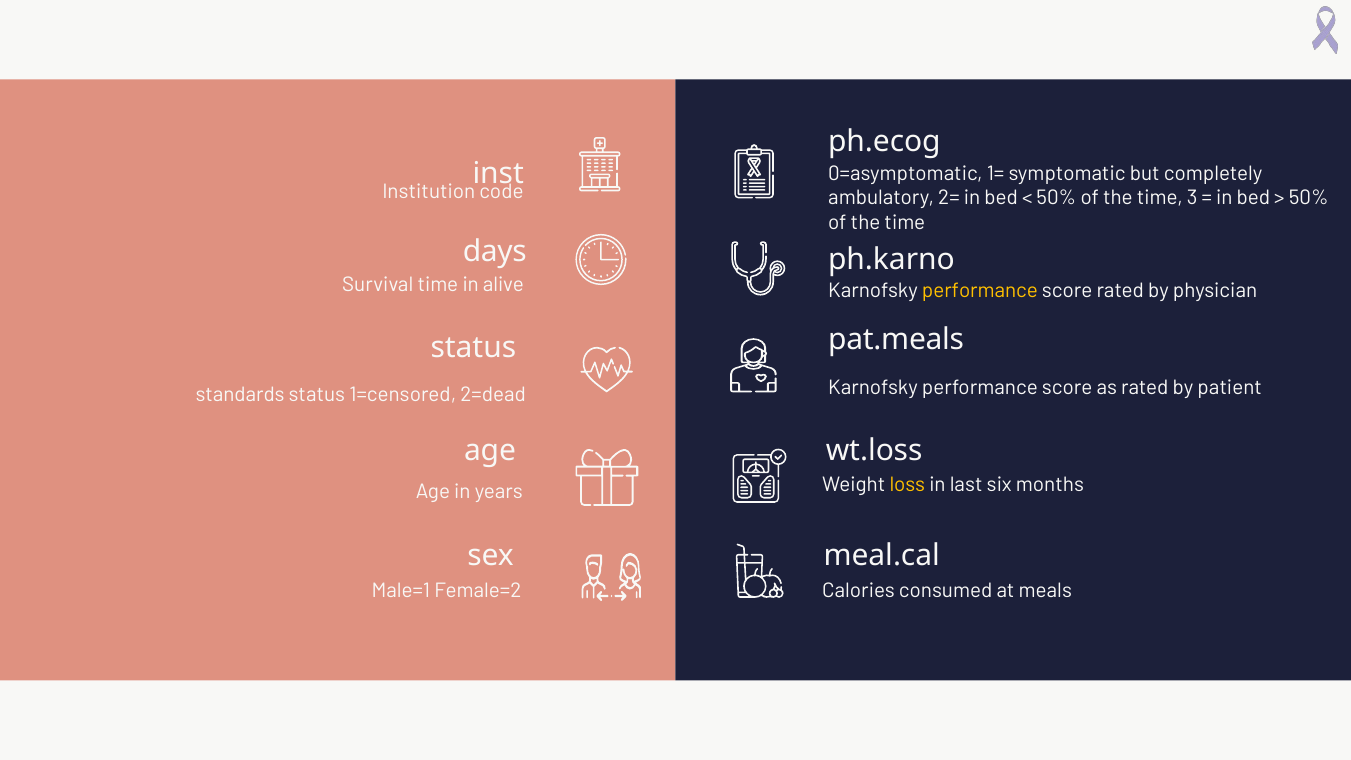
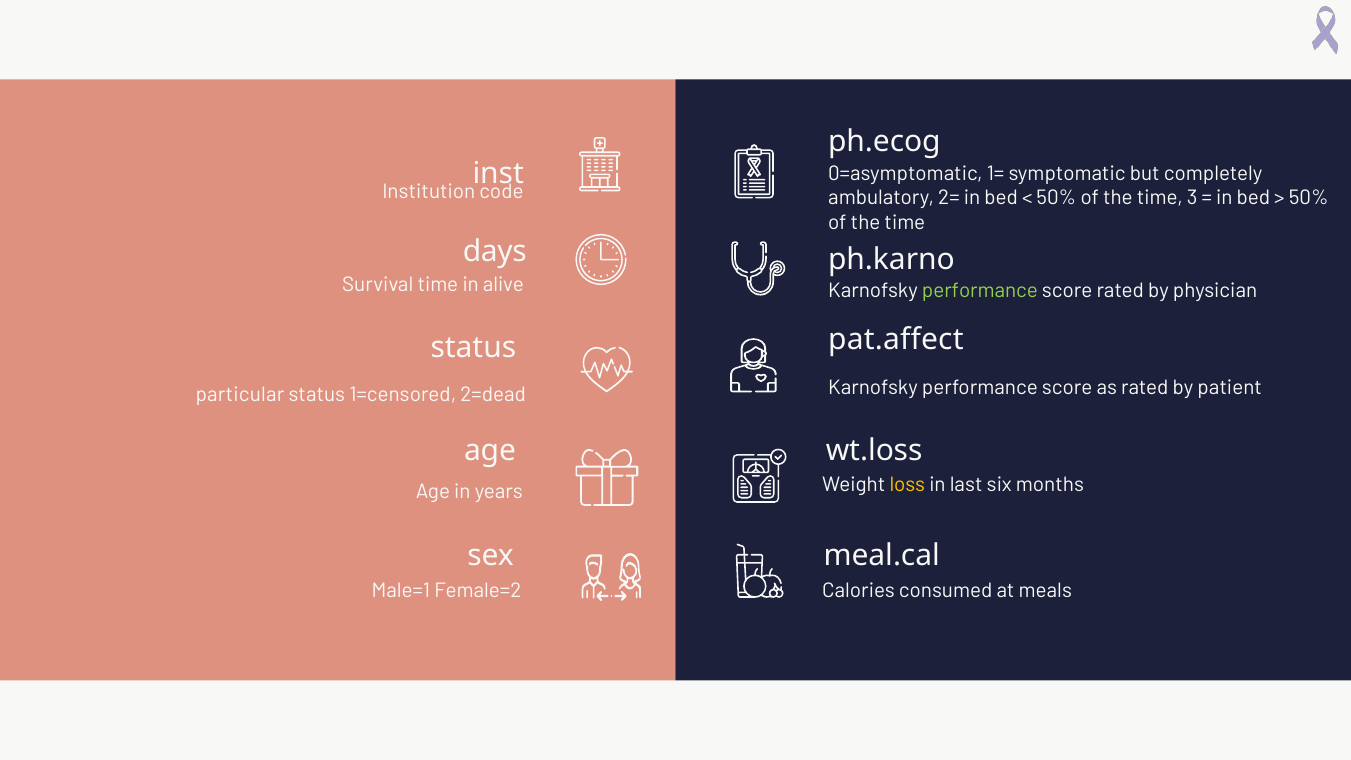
performance at (980, 290) colour: yellow -> light green
pat.meals: pat.meals -> pat.affect
standards: standards -> particular
